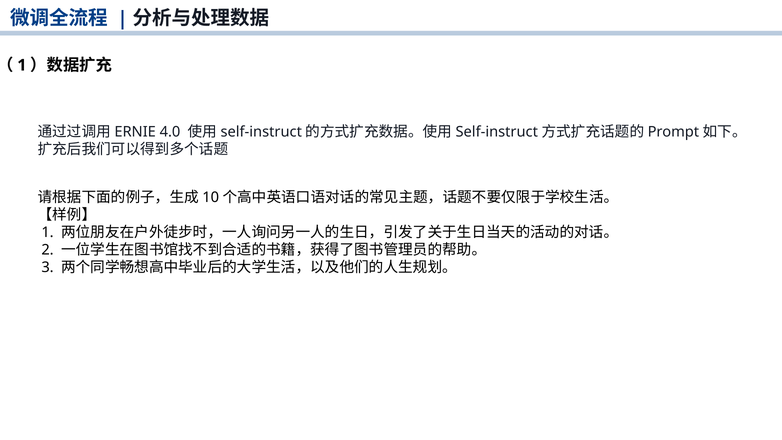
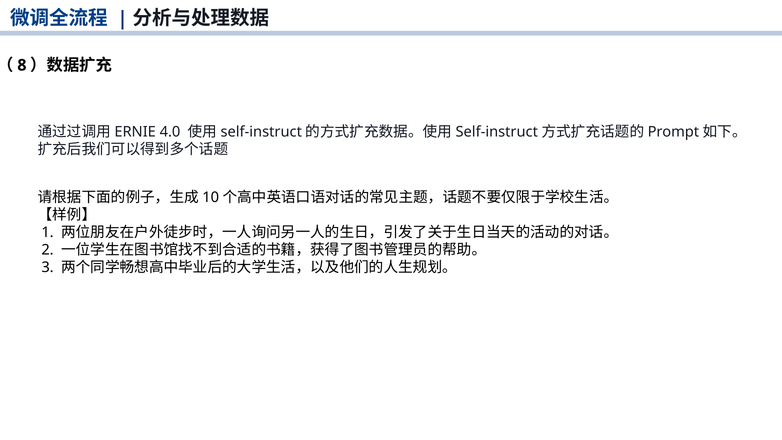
1 at (22, 65): 1 -> 8
